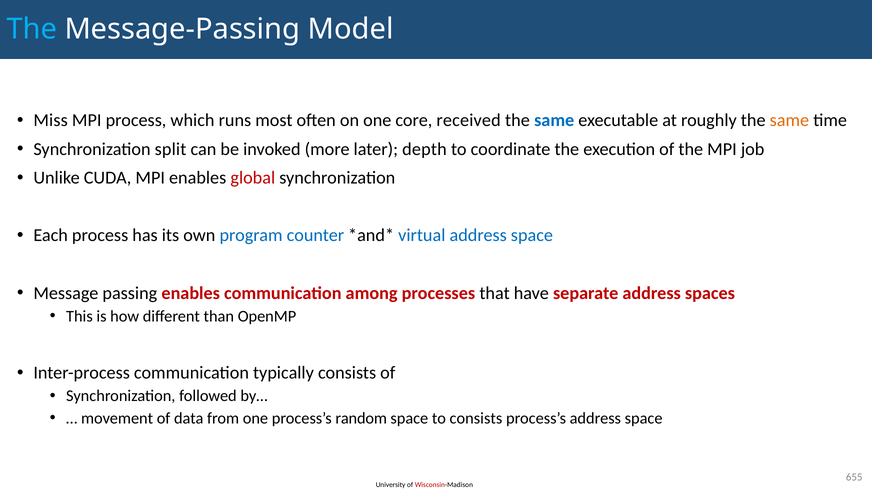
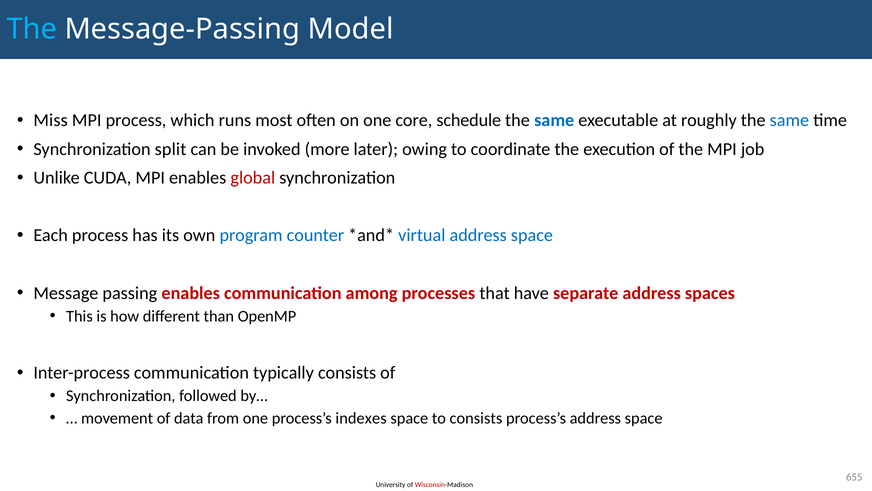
received: received -> schedule
same at (789, 120) colour: orange -> blue
depth: depth -> owing
random: random -> indexes
